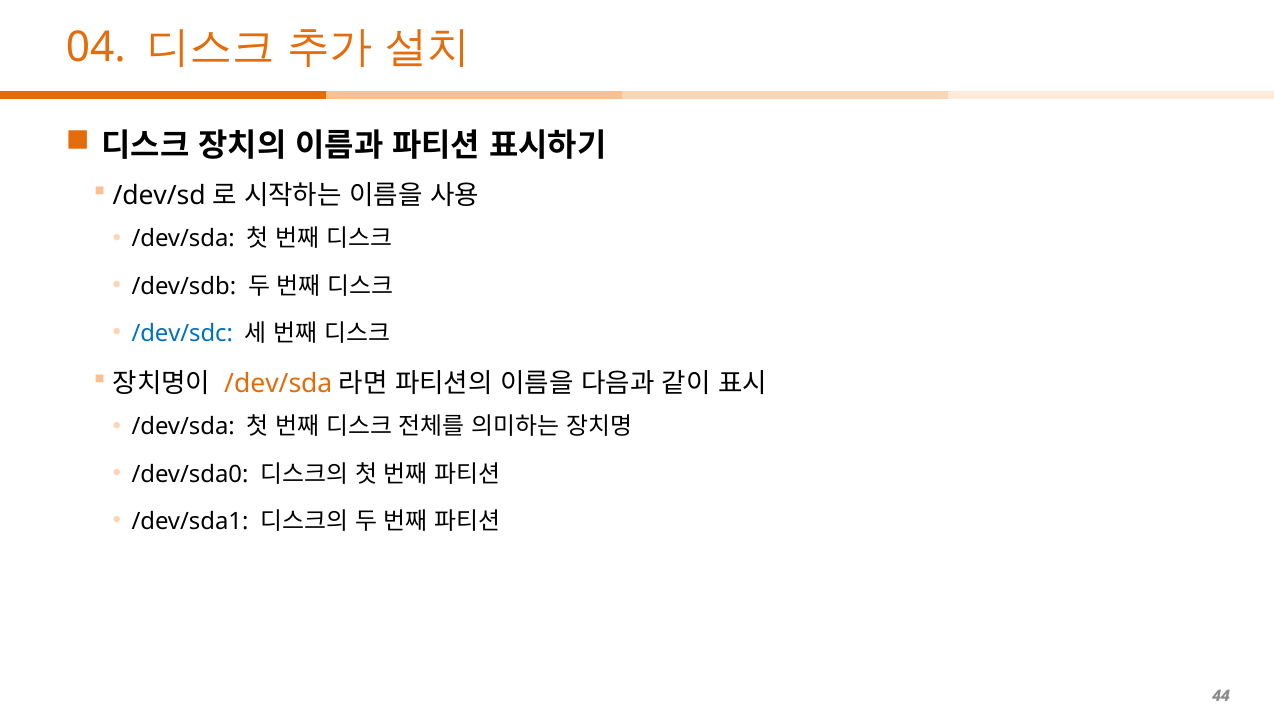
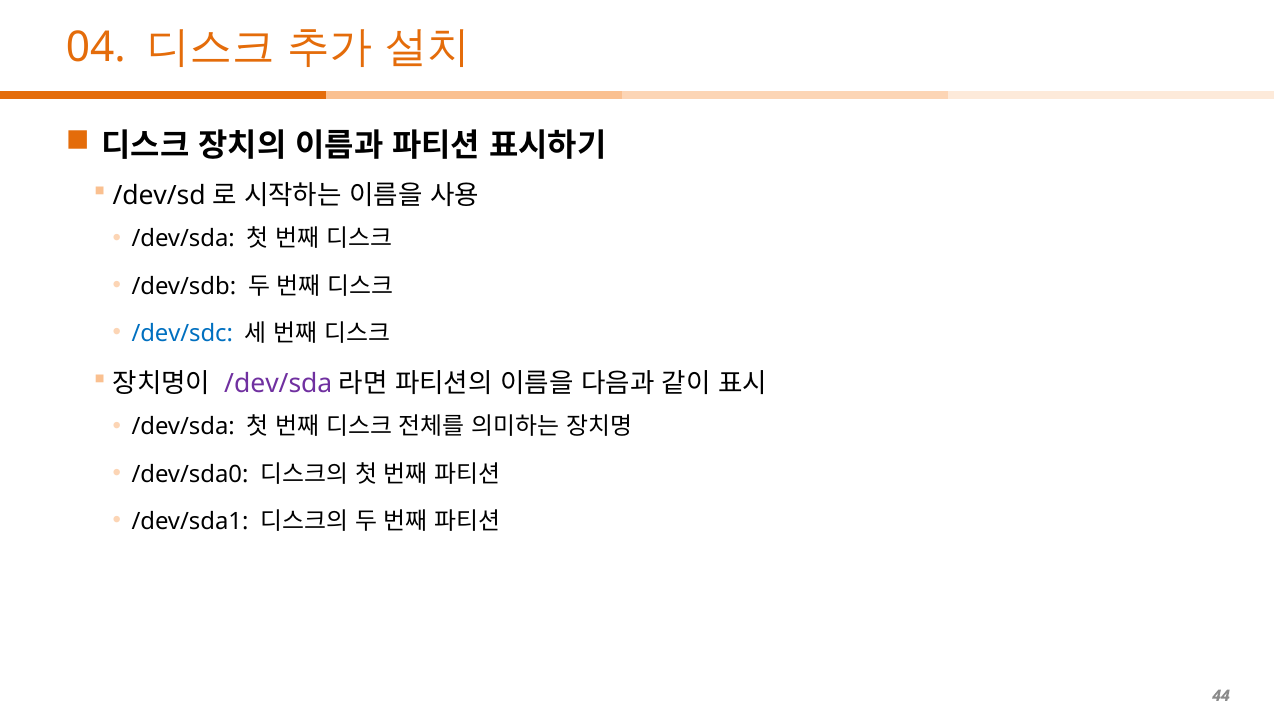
/dev/sda at (278, 384) colour: orange -> purple
